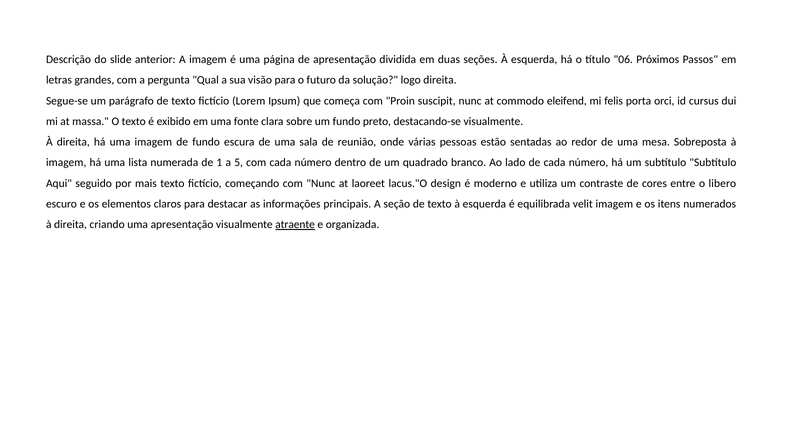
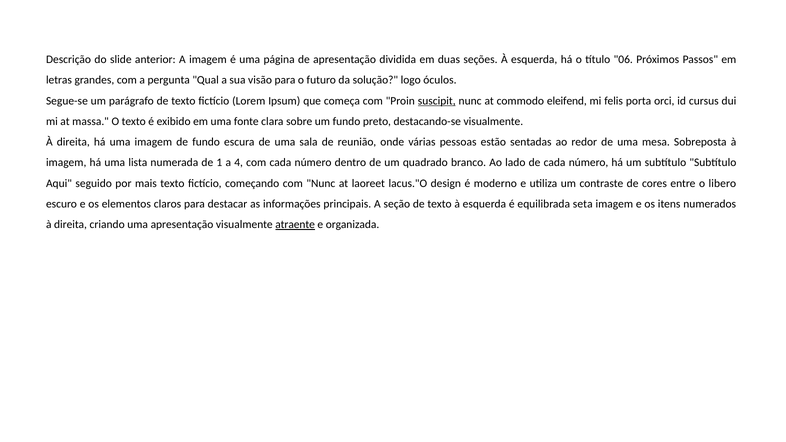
logo direita: direita -> óculos
suscipit underline: none -> present
5: 5 -> 4
velit: velit -> seta
